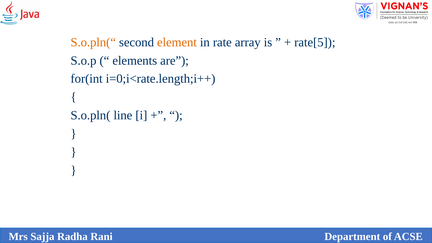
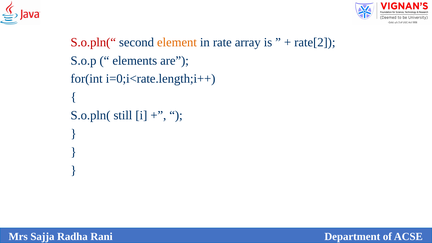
S.o.pln(“ colour: orange -> red
rate[5: rate[5 -> rate[2
line: line -> still
